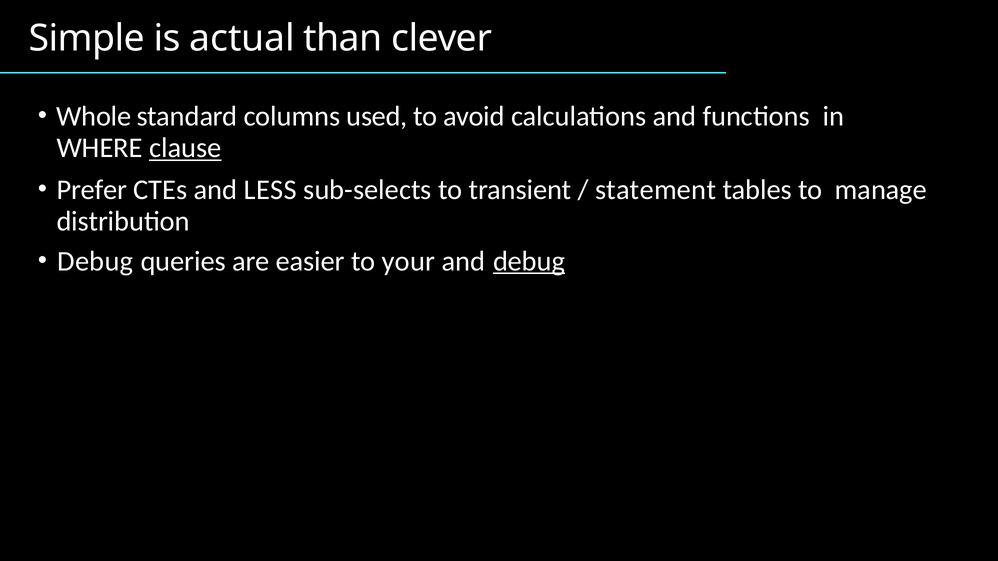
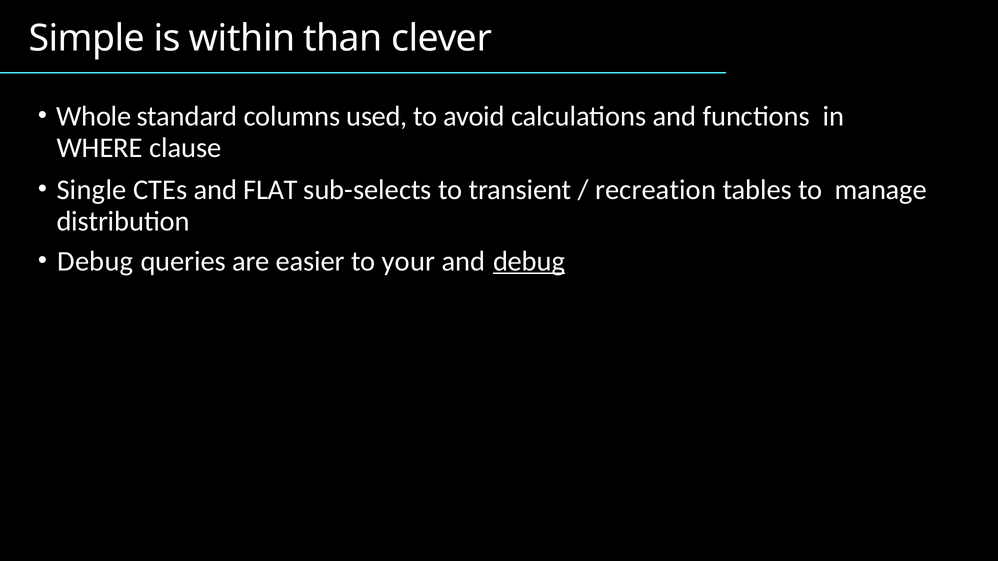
actual: actual -> within
clause underline: present -> none
Prefer: Prefer -> Single
LESS: LESS -> FLAT
statement: statement -> recreation
